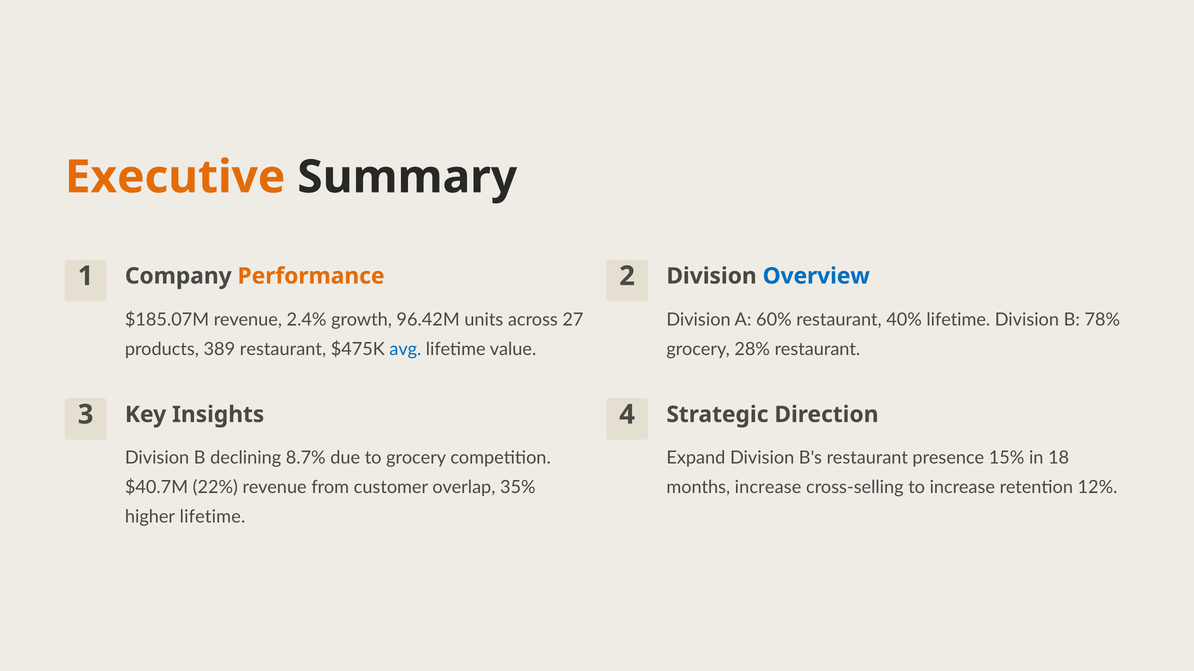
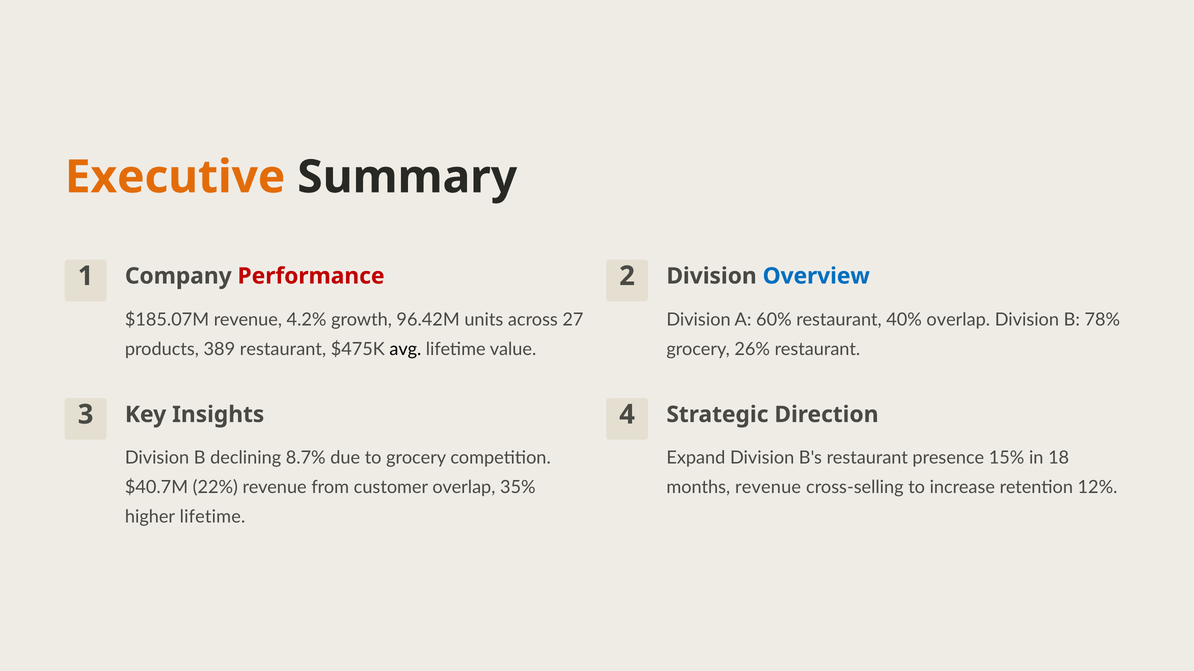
Performance colour: orange -> red
2.4%: 2.4% -> 4.2%
40% lifetime: lifetime -> overlap
avg colour: blue -> black
28%: 28% -> 26%
months increase: increase -> revenue
